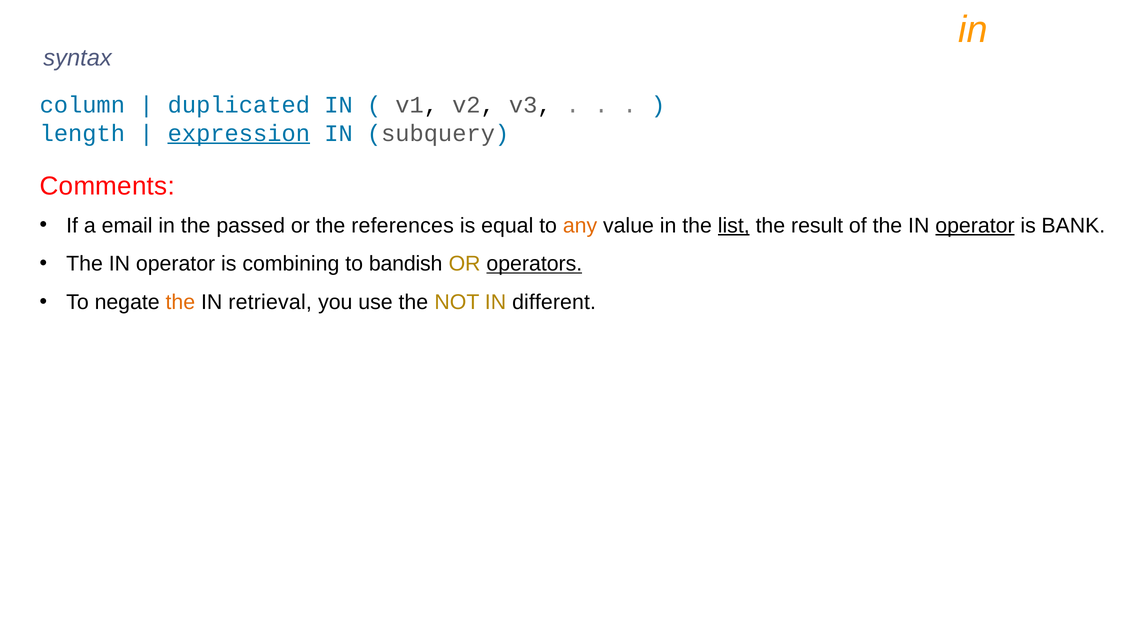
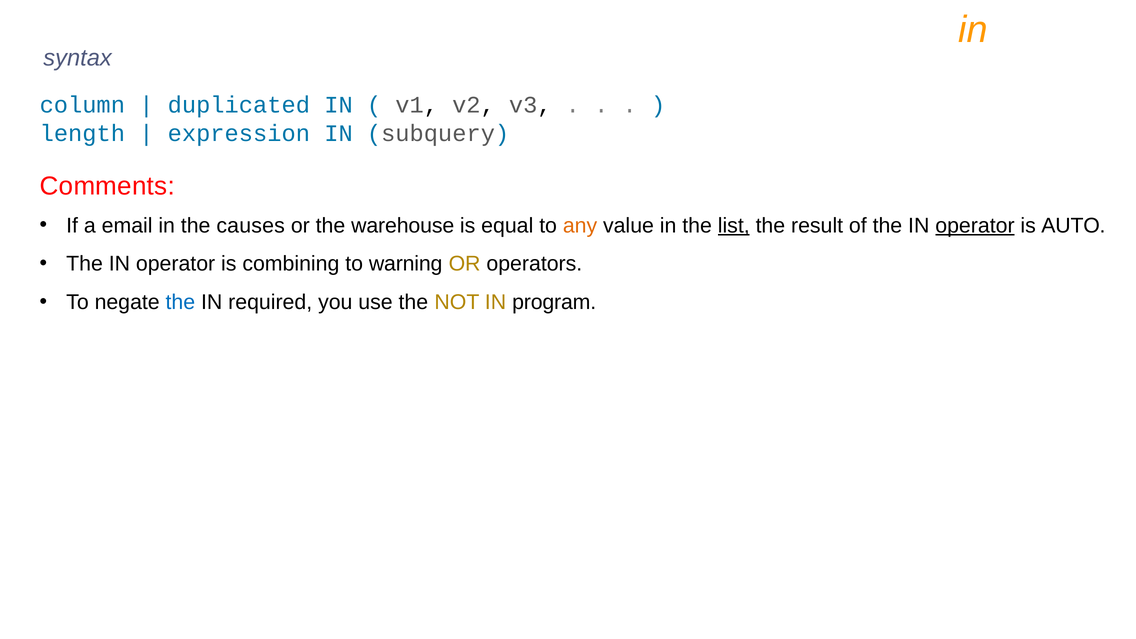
expression underline: present -> none
passed: passed -> causes
references: references -> warehouse
BANK: BANK -> AUTO
bandish: bandish -> warning
operators underline: present -> none
the at (180, 302) colour: orange -> blue
retrieval: retrieval -> required
different: different -> program
